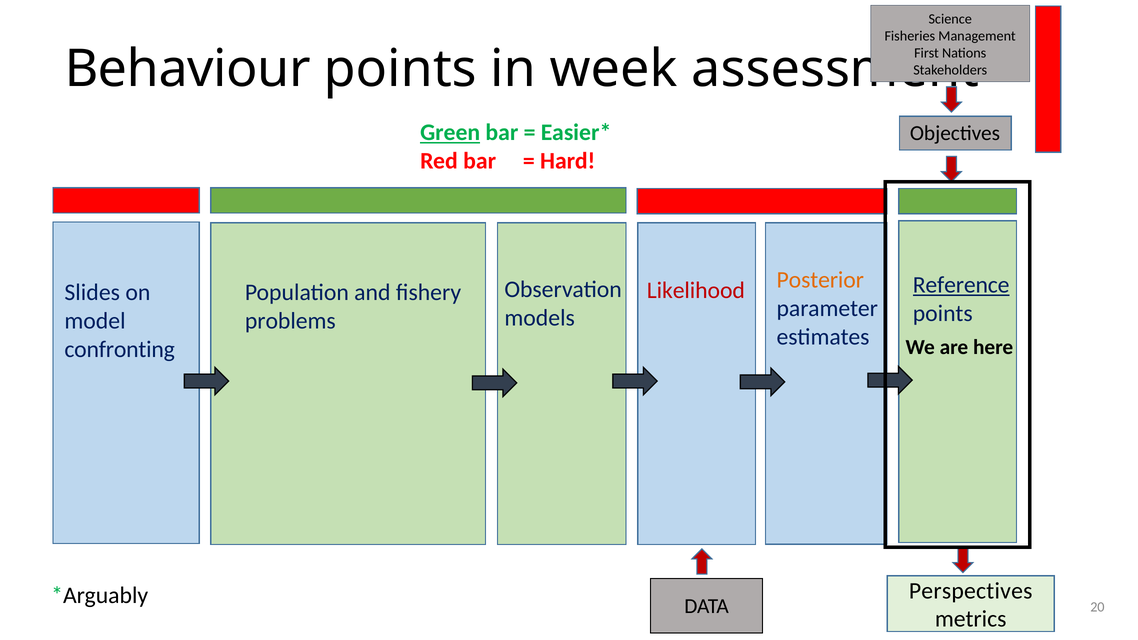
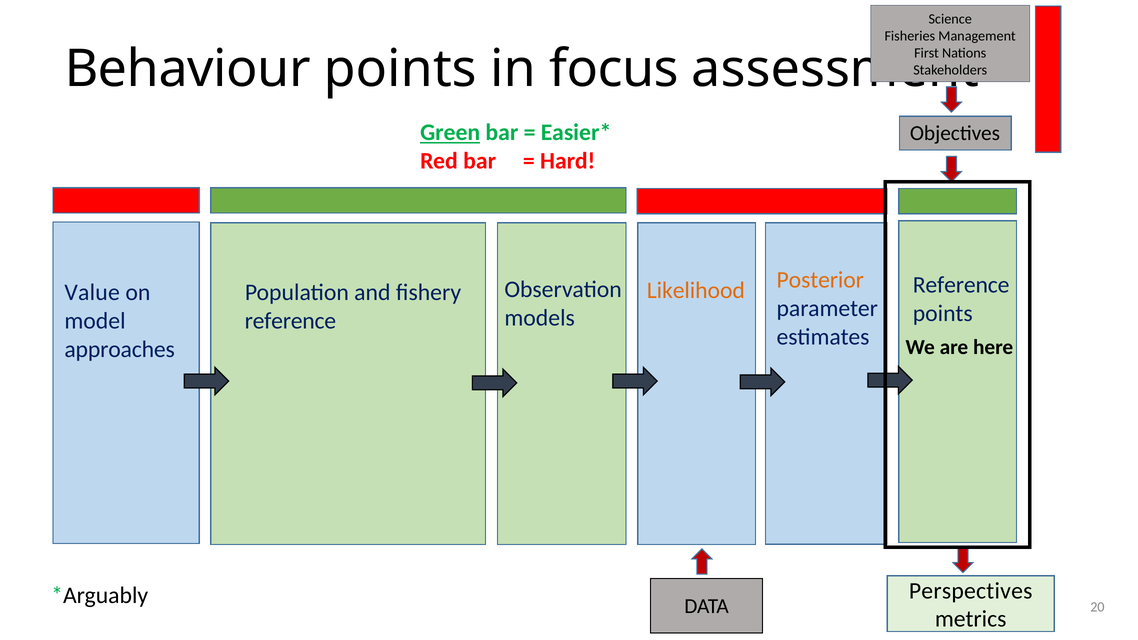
week: week -> focus
Reference at (961, 285) underline: present -> none
Likelihood colour: red -> orange
Slides: Slides -> Value
problems at (290, 321): problems -> reference
confronting: confronting -> approaches
